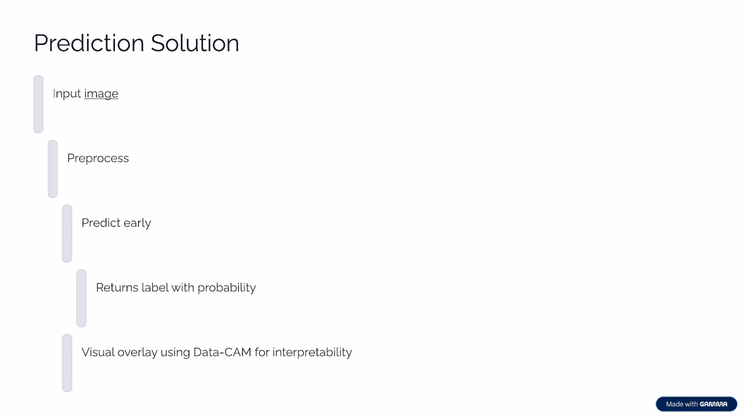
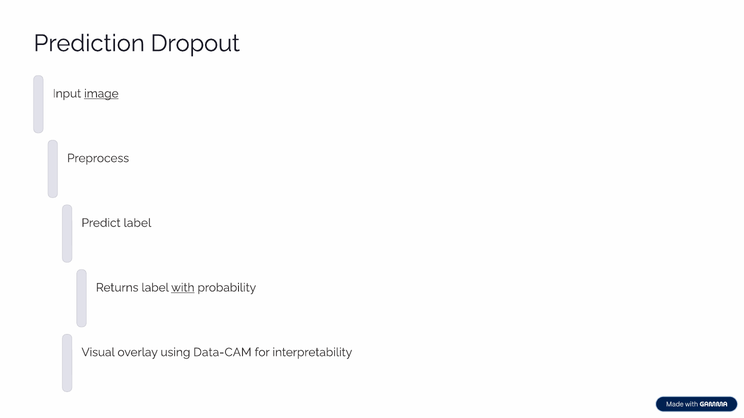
Solution: Solution -> Dropout
Predict early: early -> label
with underline: none -> present
